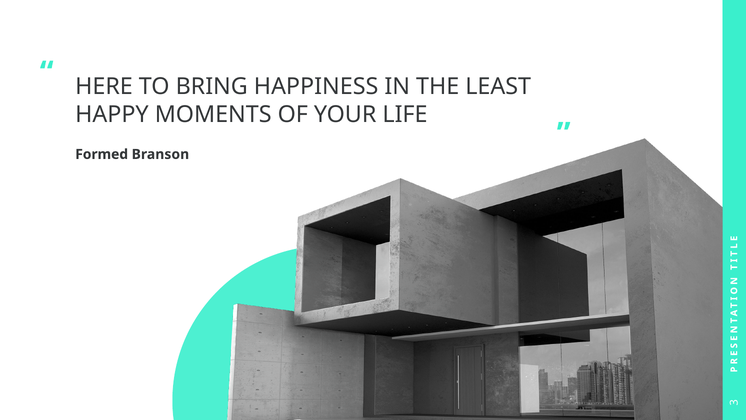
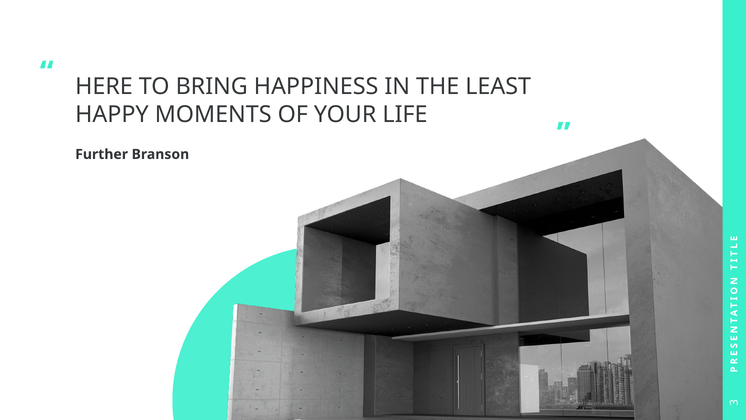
Formed: Formed -> Further
